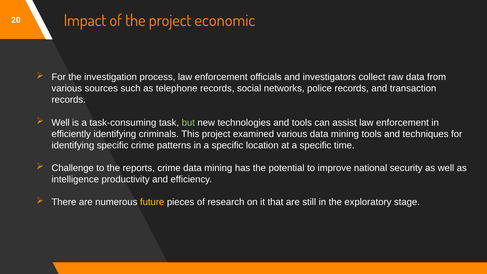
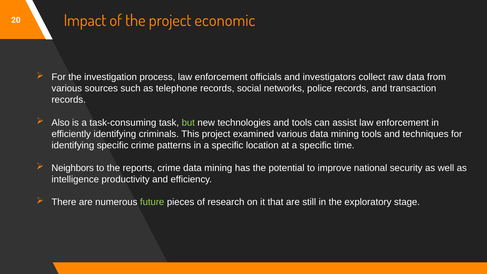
Well at (61, 123): Well -> Also
Challenge: Challenge -> Neighbors
future colour: yellow -> light green
